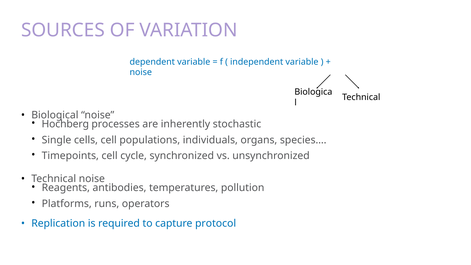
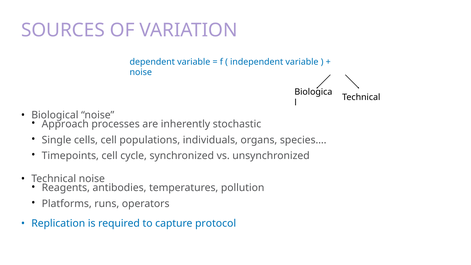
Hochberg: Hochberg -> Approach
